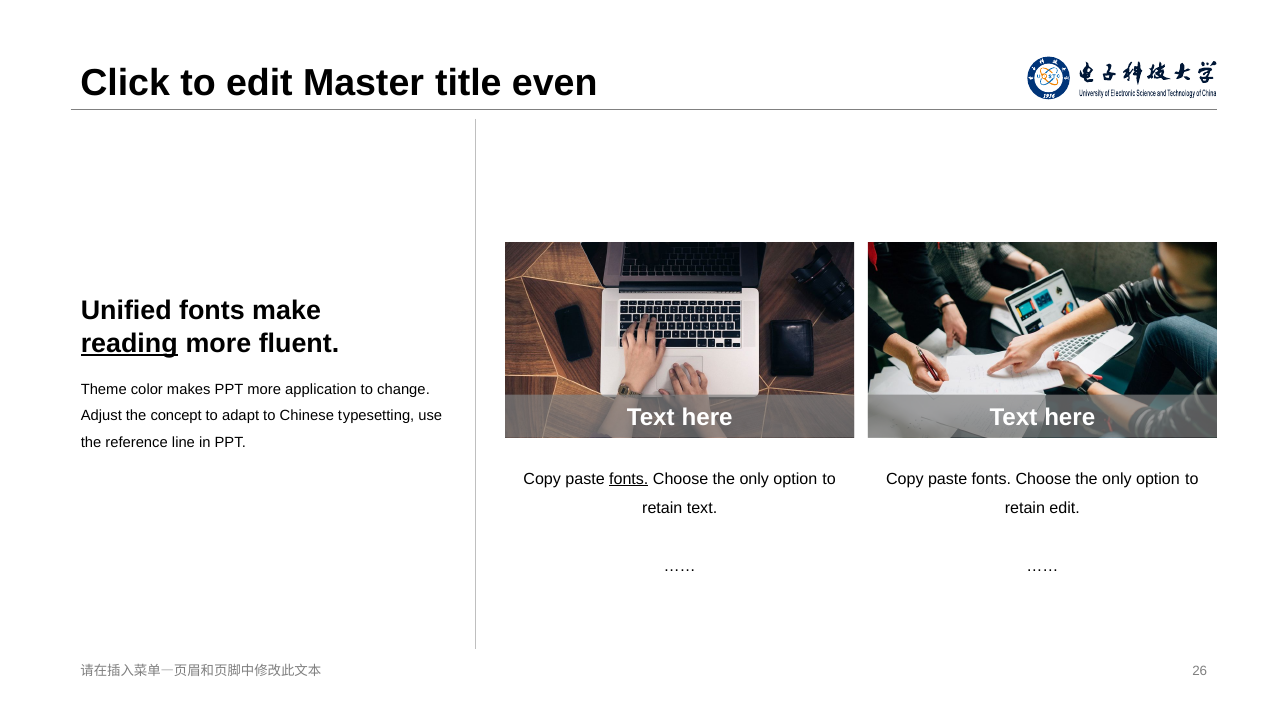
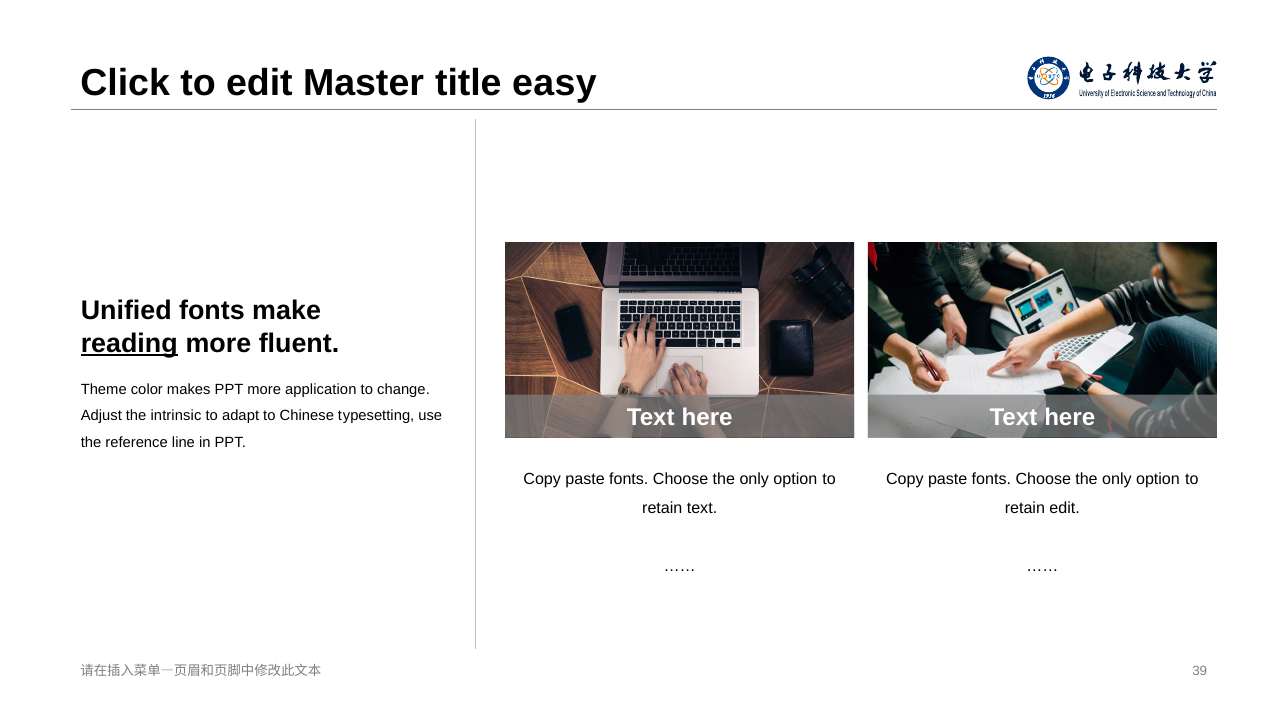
even: even -> easy
concept: concept -> intrinsic
fonts at (629, 479) underline: present -> none
26: 26 -> 39
